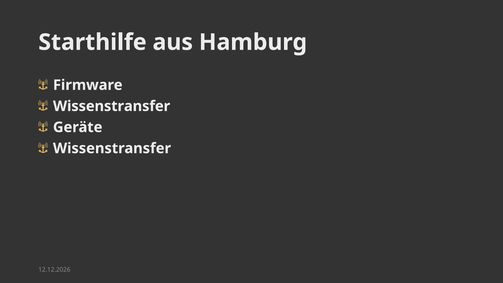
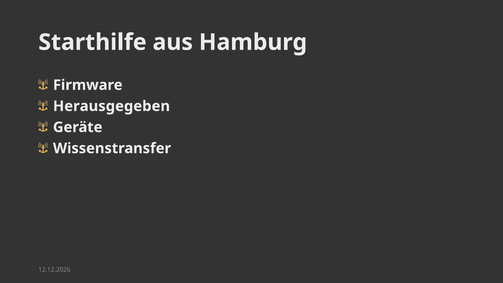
Wissenstransfer at (112, 106): Wissenstransfer -> Herausgegeben
